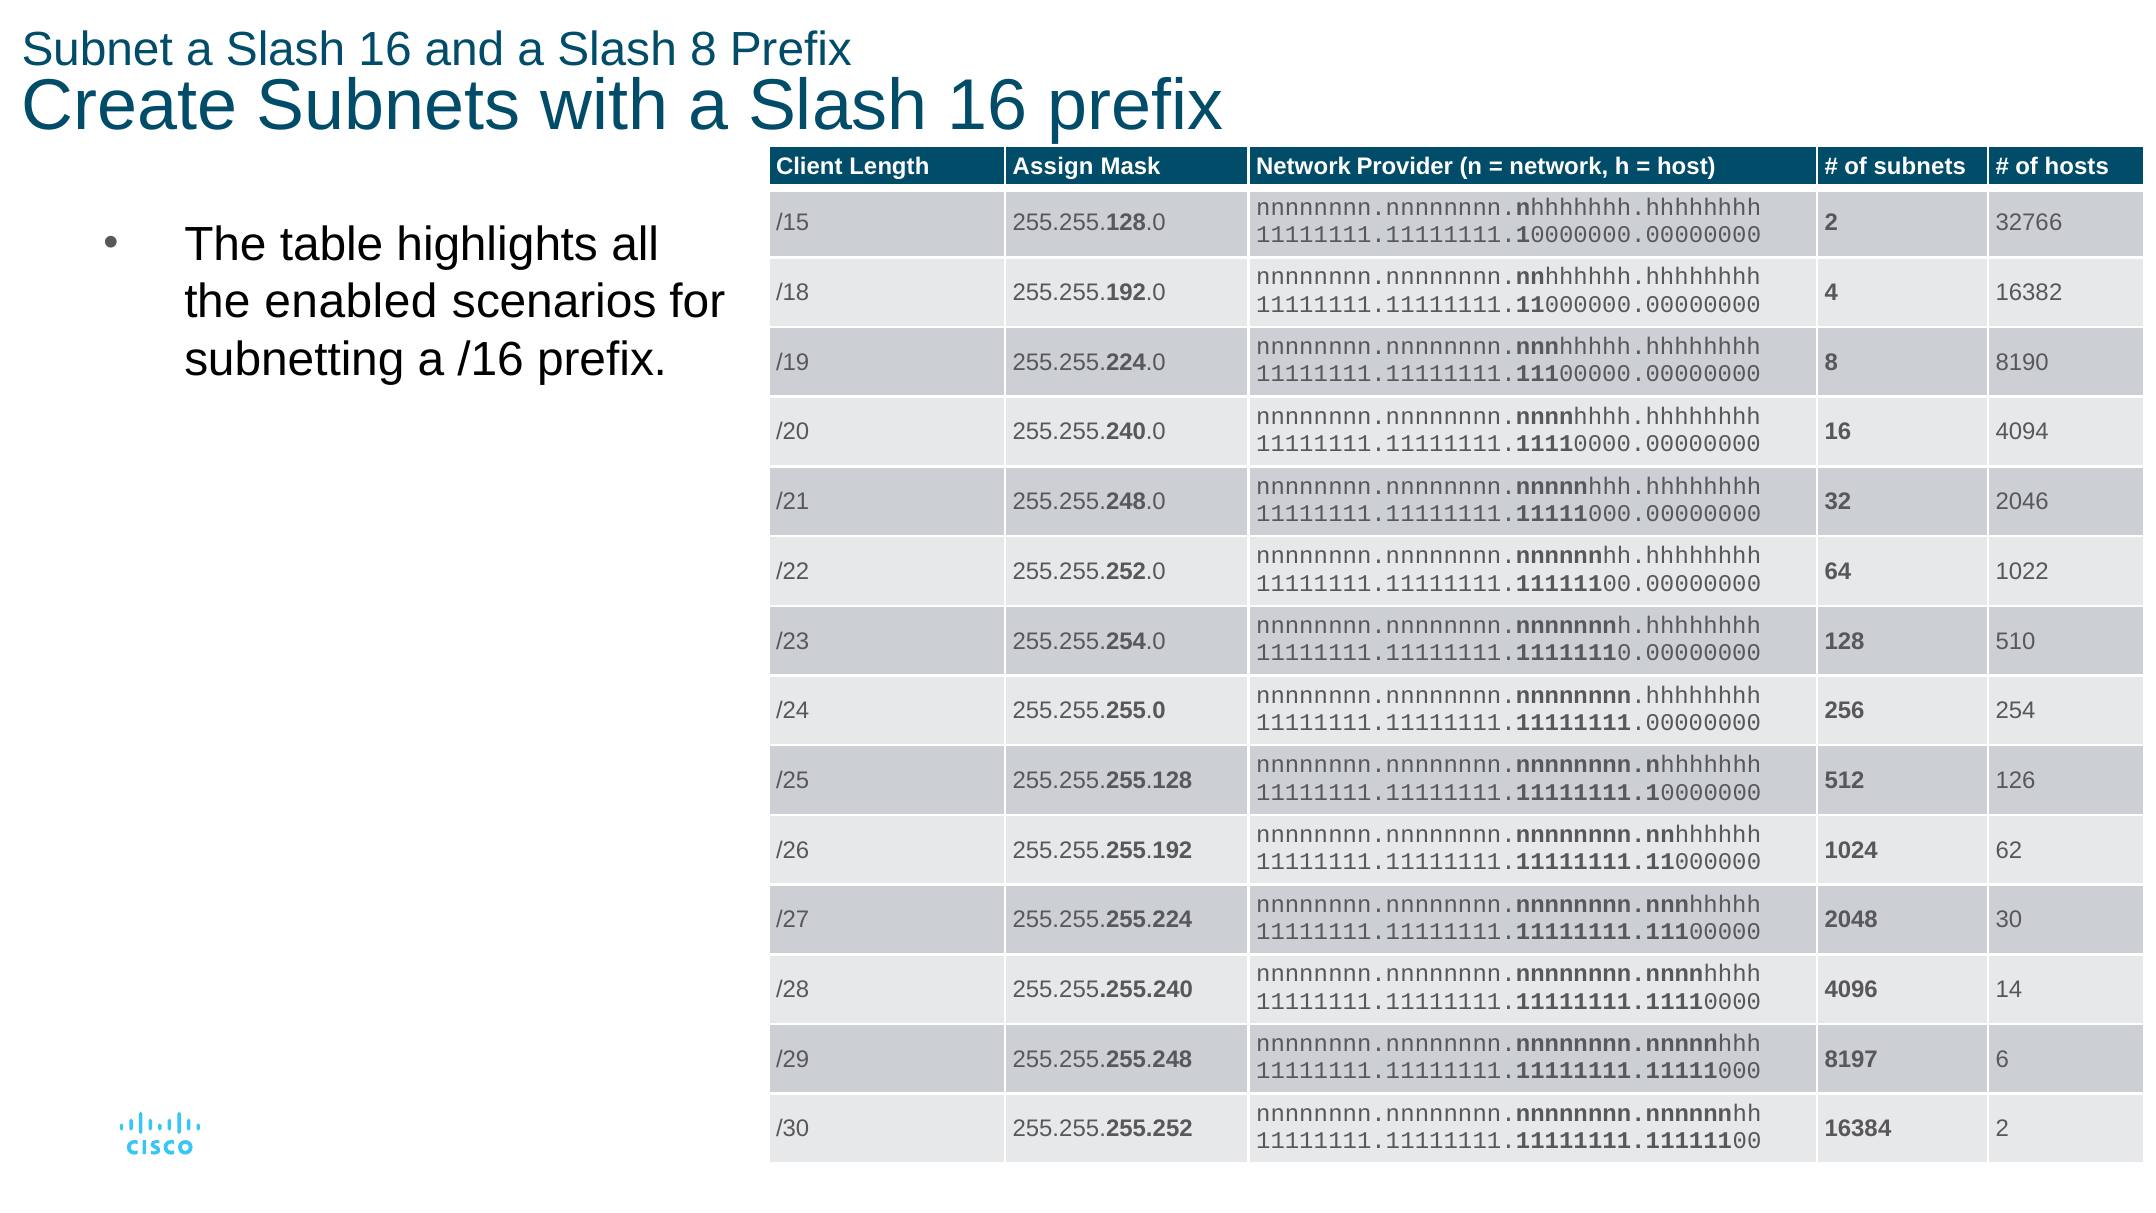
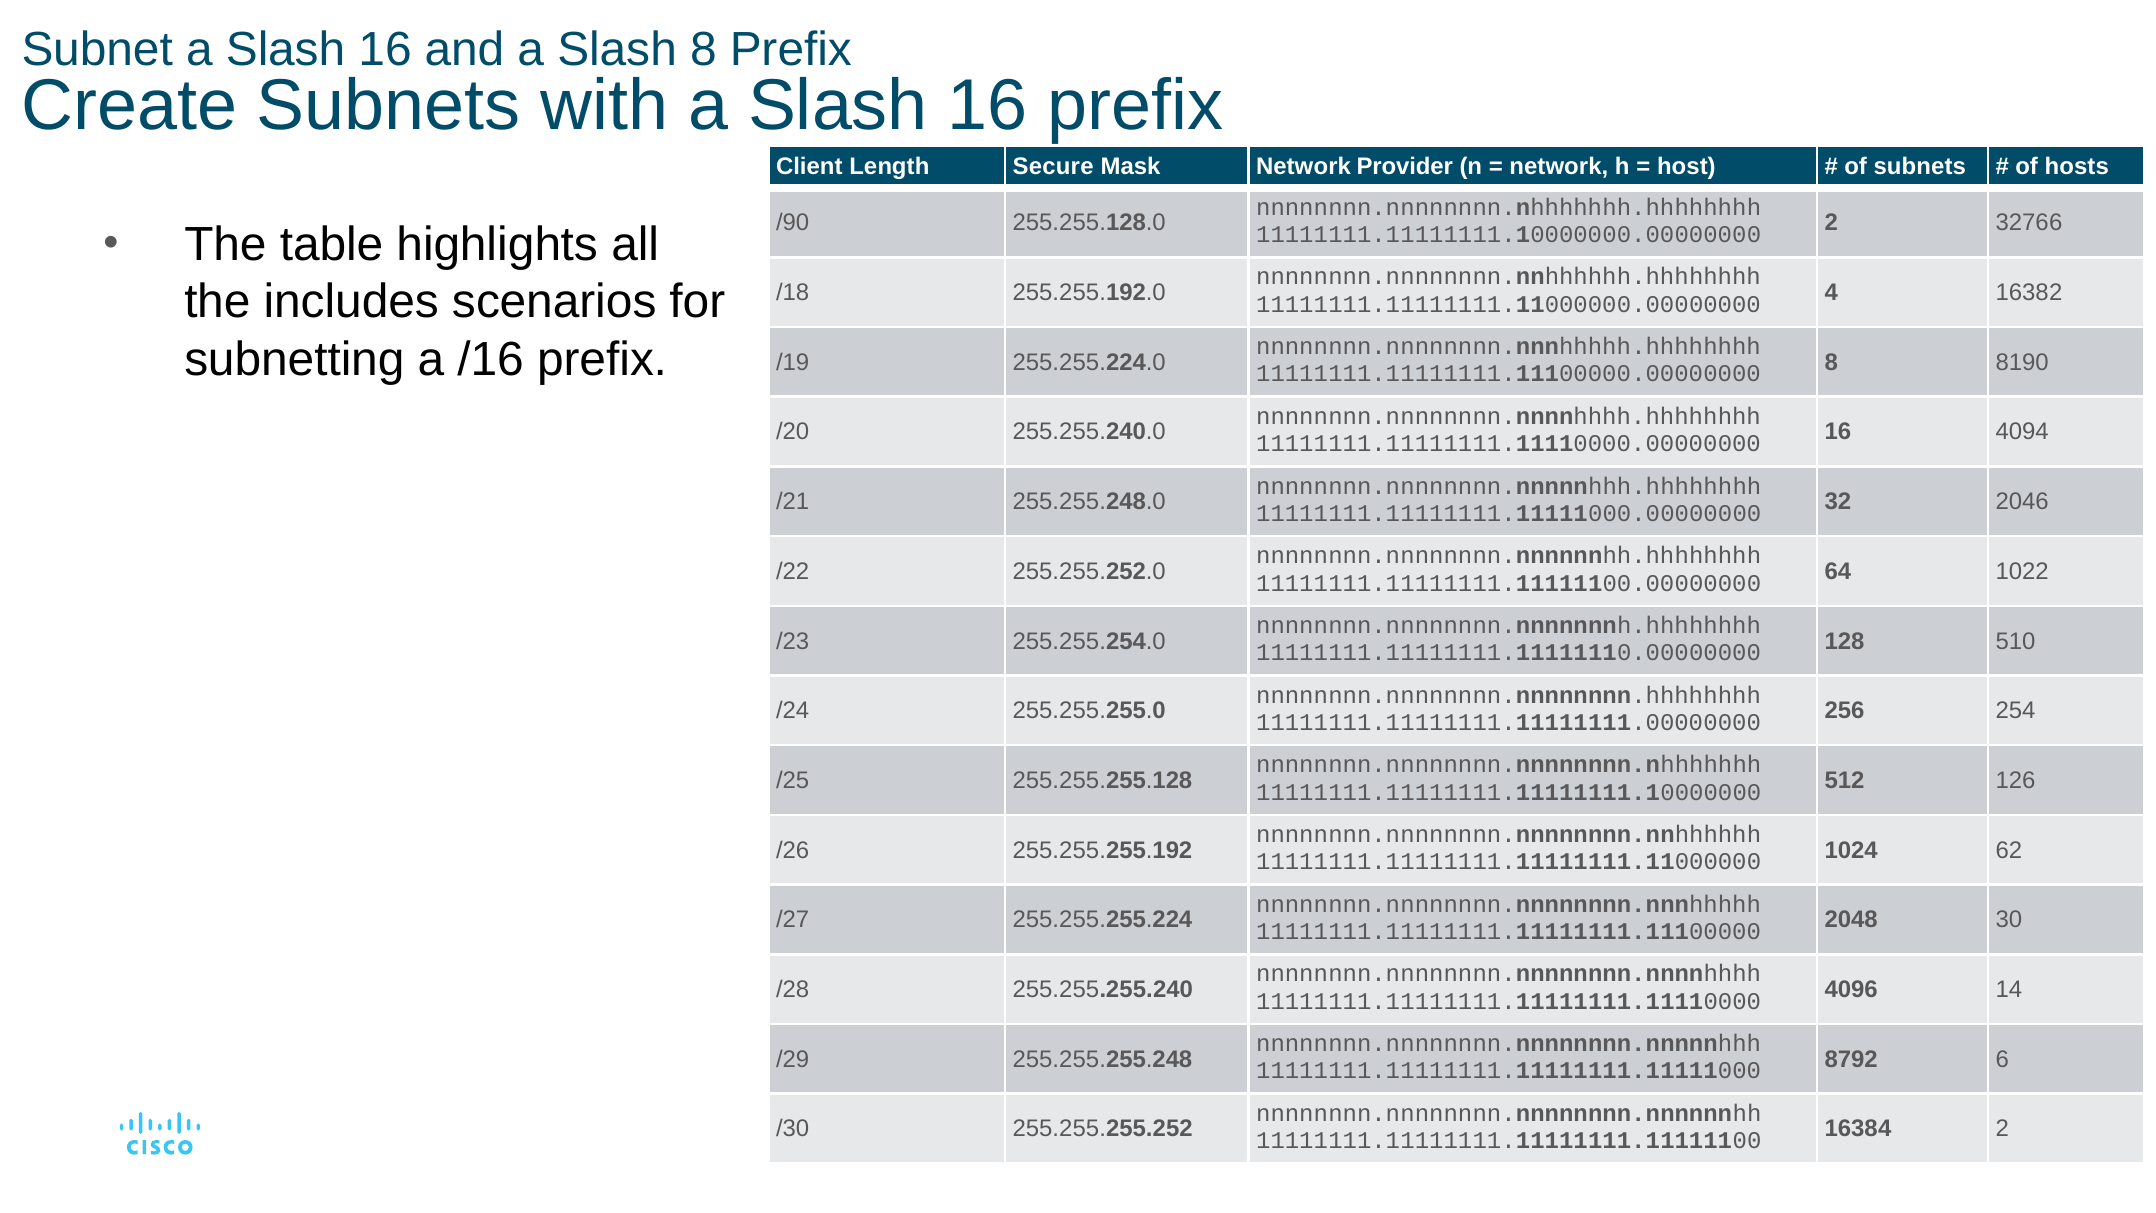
Assign: Assign -> Secure
/15: /15 -> /90
enabled: enabled -> includes
8197: 8197 -> 8792
